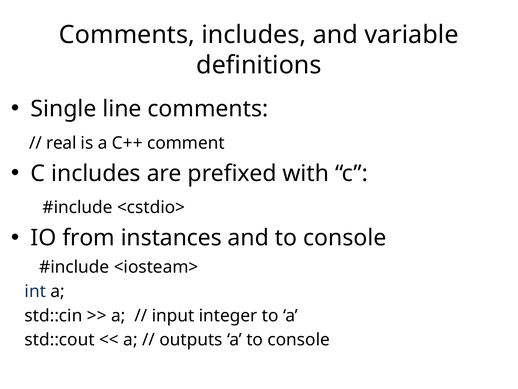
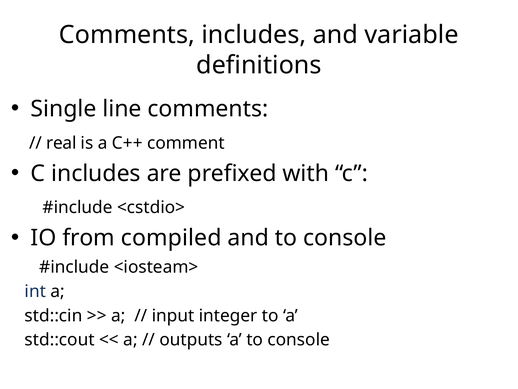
instances: instances -> compiled
